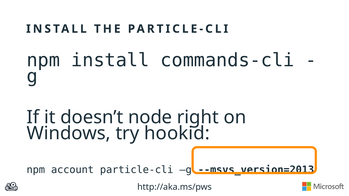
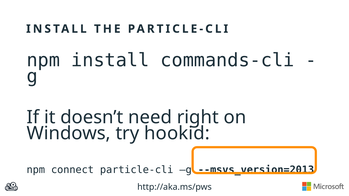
node: node -> need
account: account -> connect
